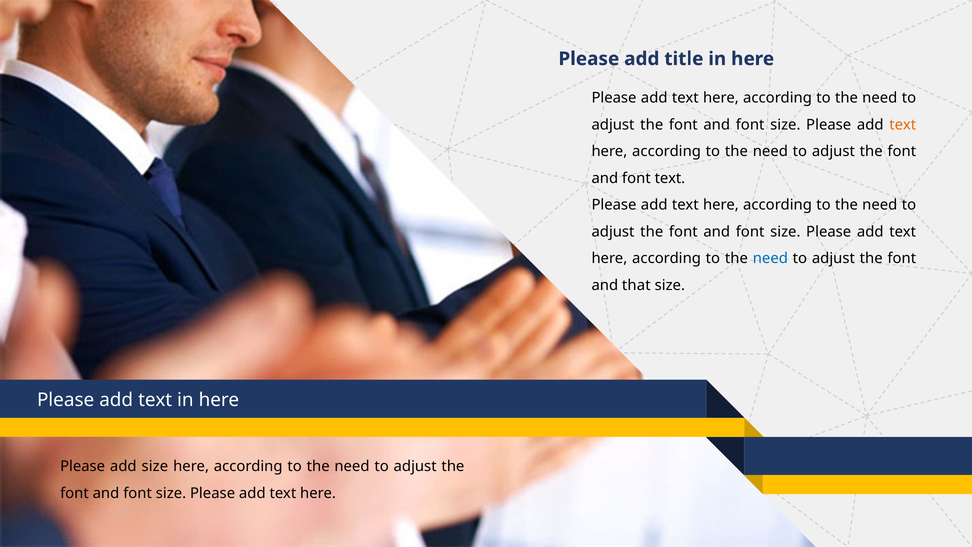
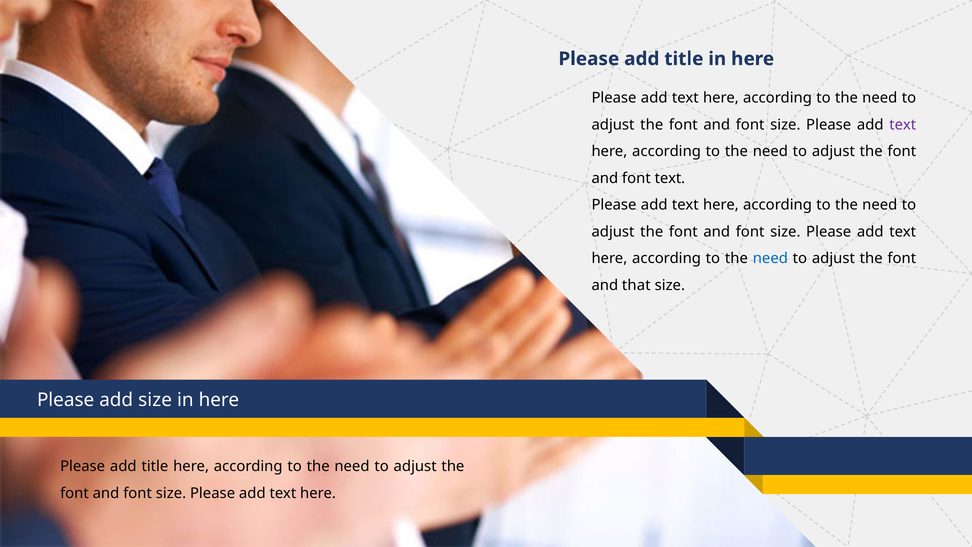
text at (903, 125) colour: orange -> purple
text at (155, 400): text -> size
size at (155, 466): size -> title
